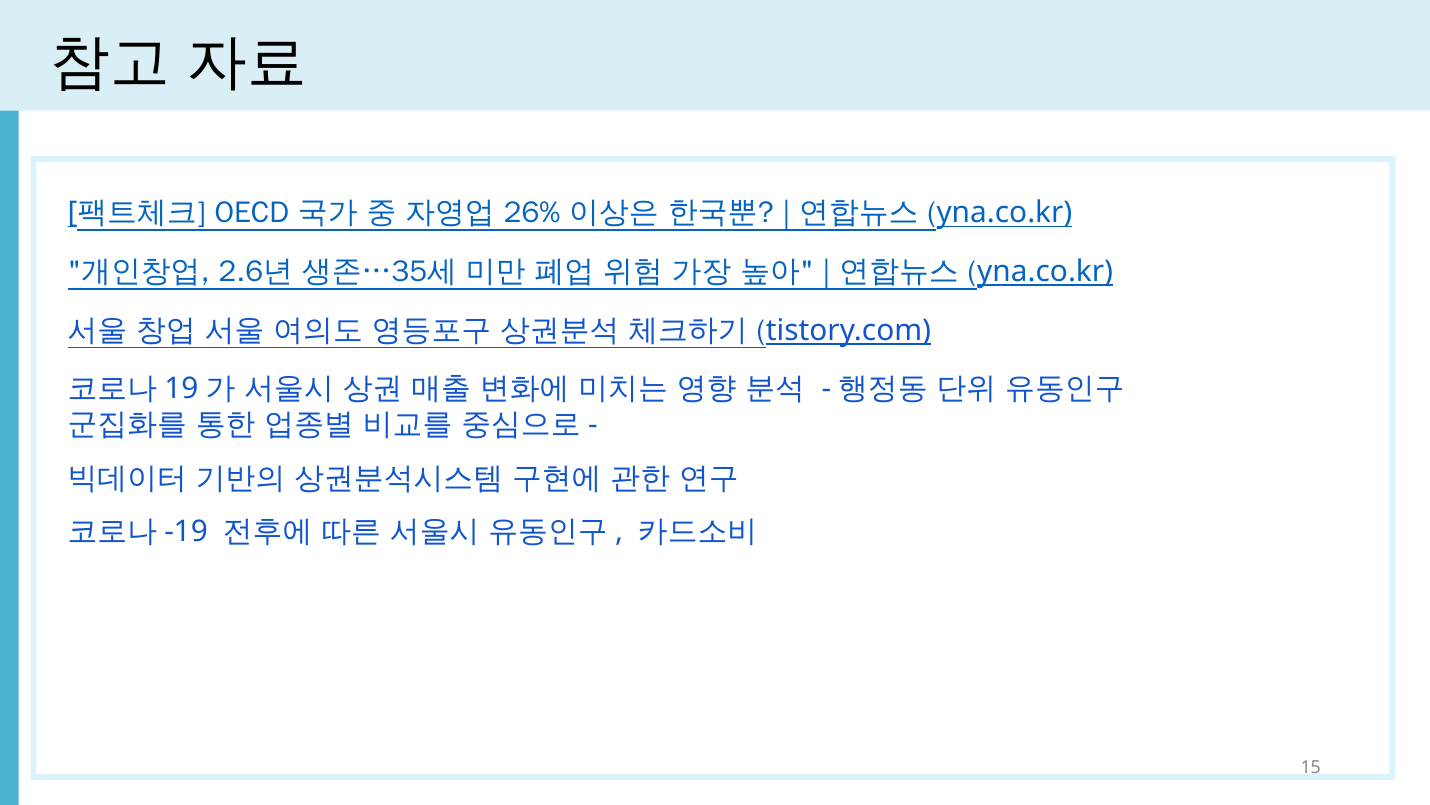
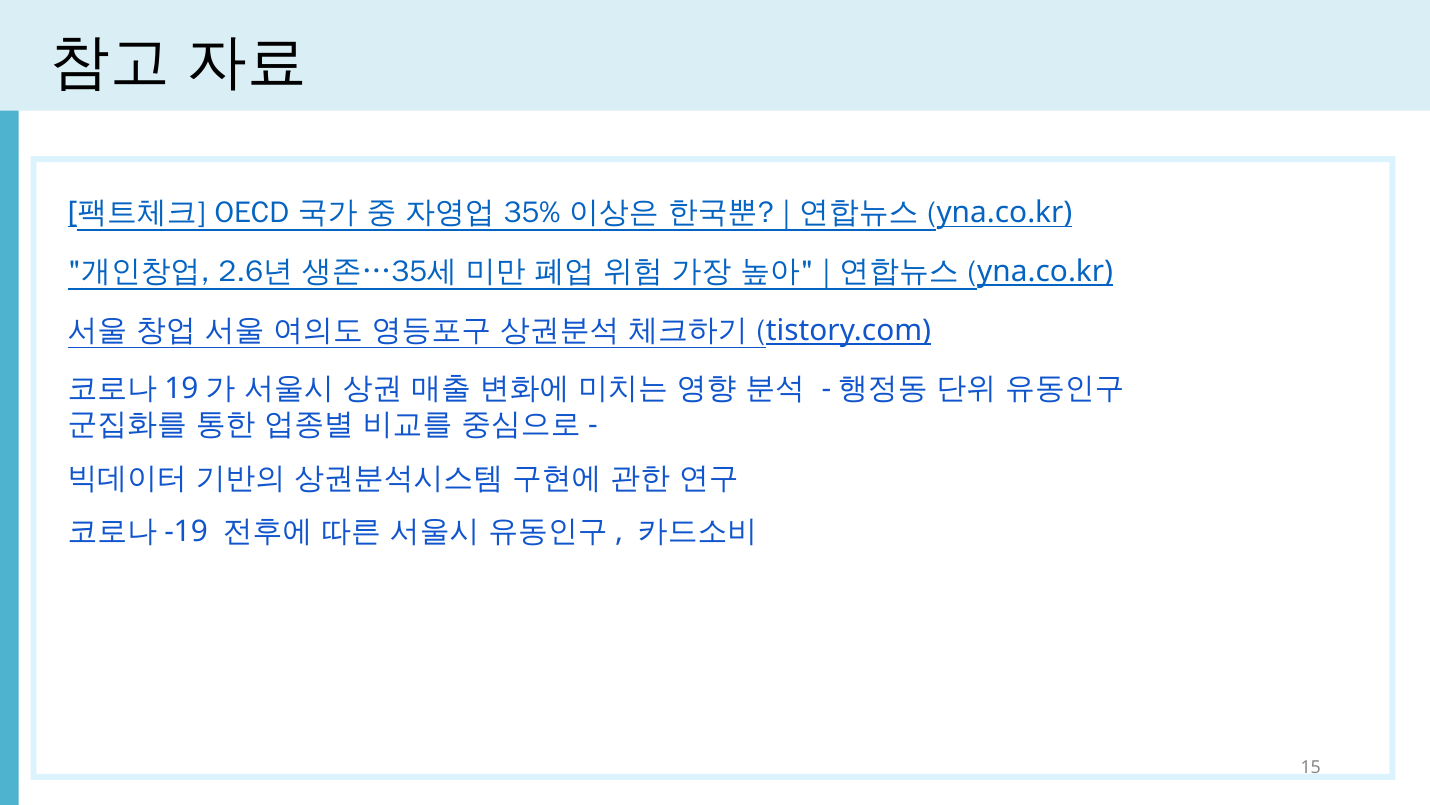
26%: 26% -> 35%
